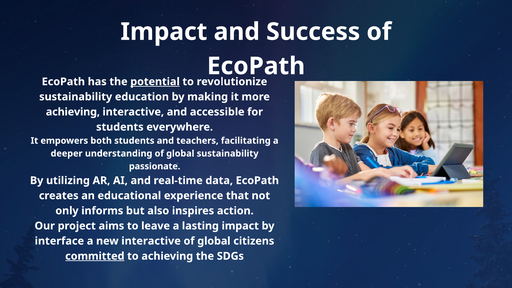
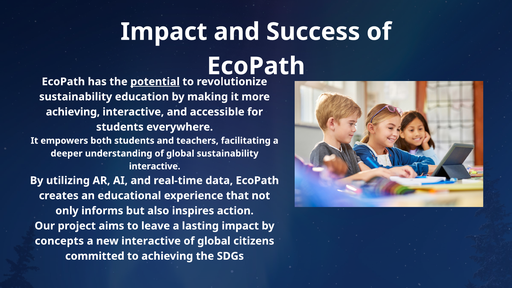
passionate at (155, 166): passionate -> interactive
interface: interface -> concepts
committed underline: present -> none
